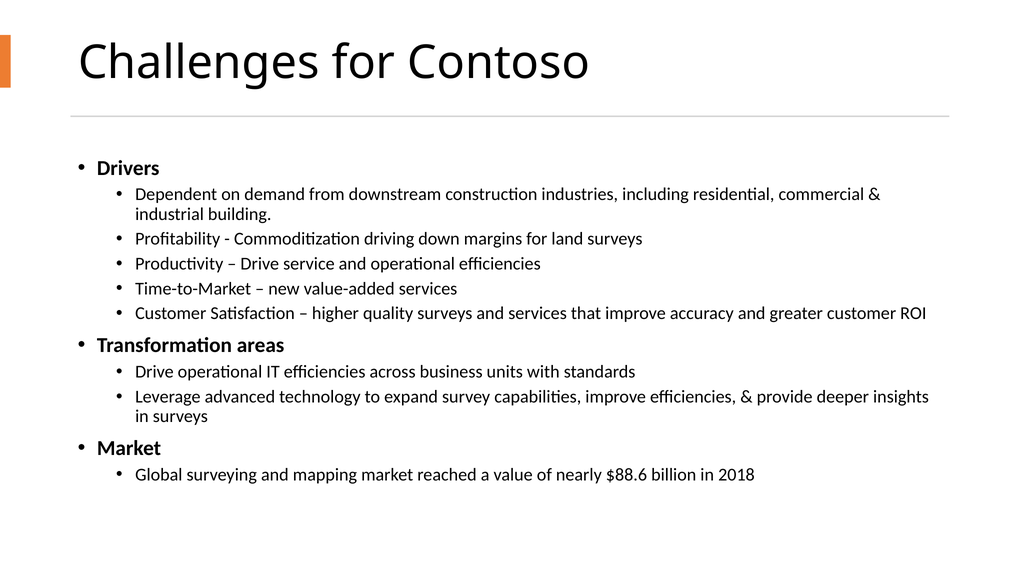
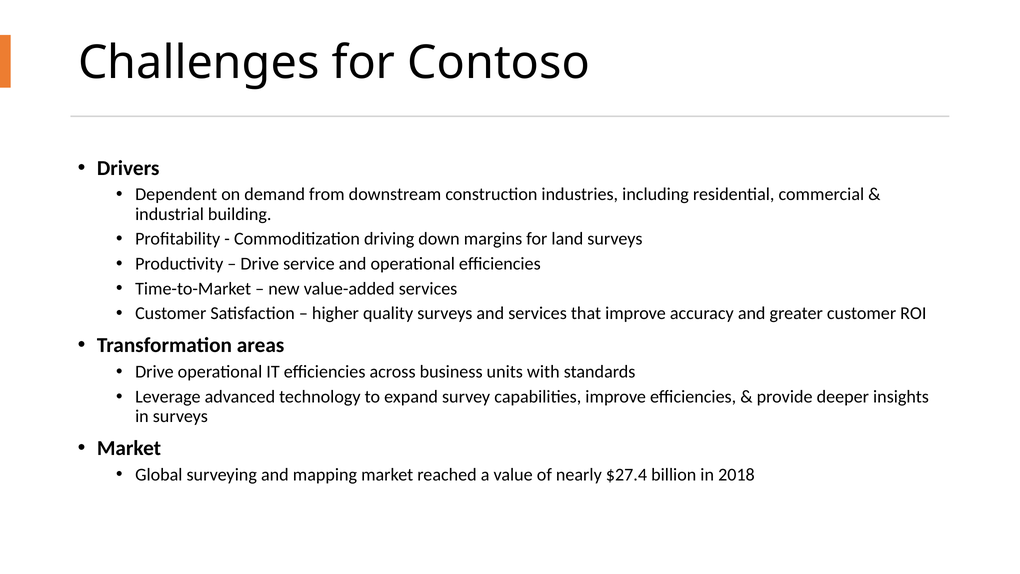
$88.6: $88.6 -> $27.4
